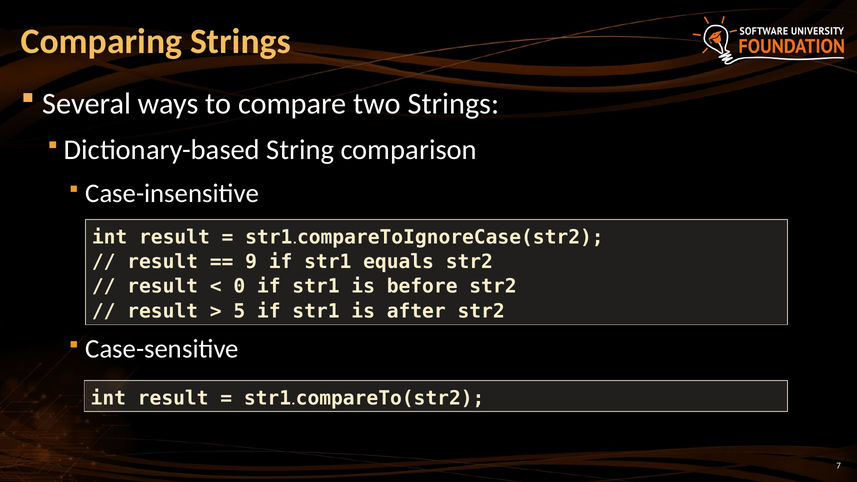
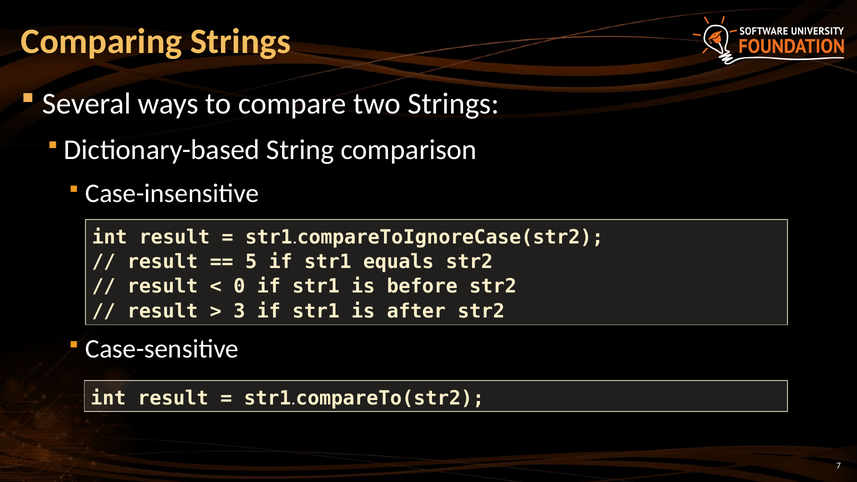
9: 9 -> 5
5: 5 -> 3
